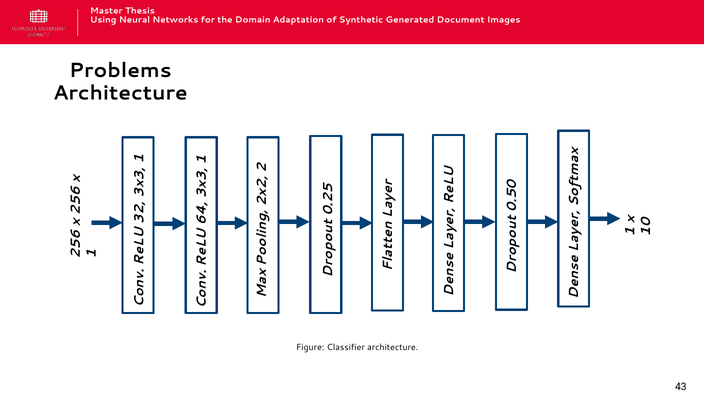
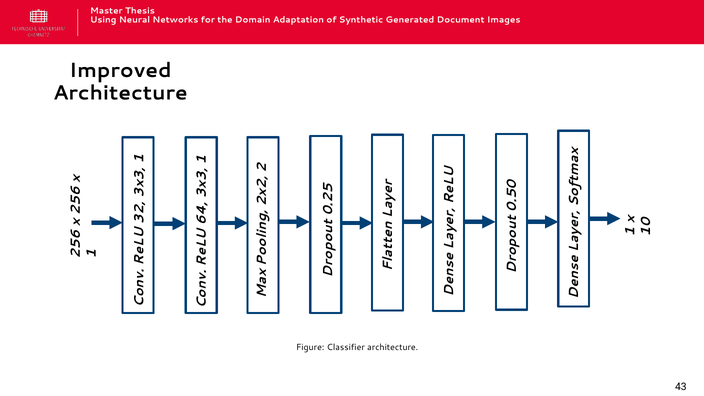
Problems: Problems -> Improved
